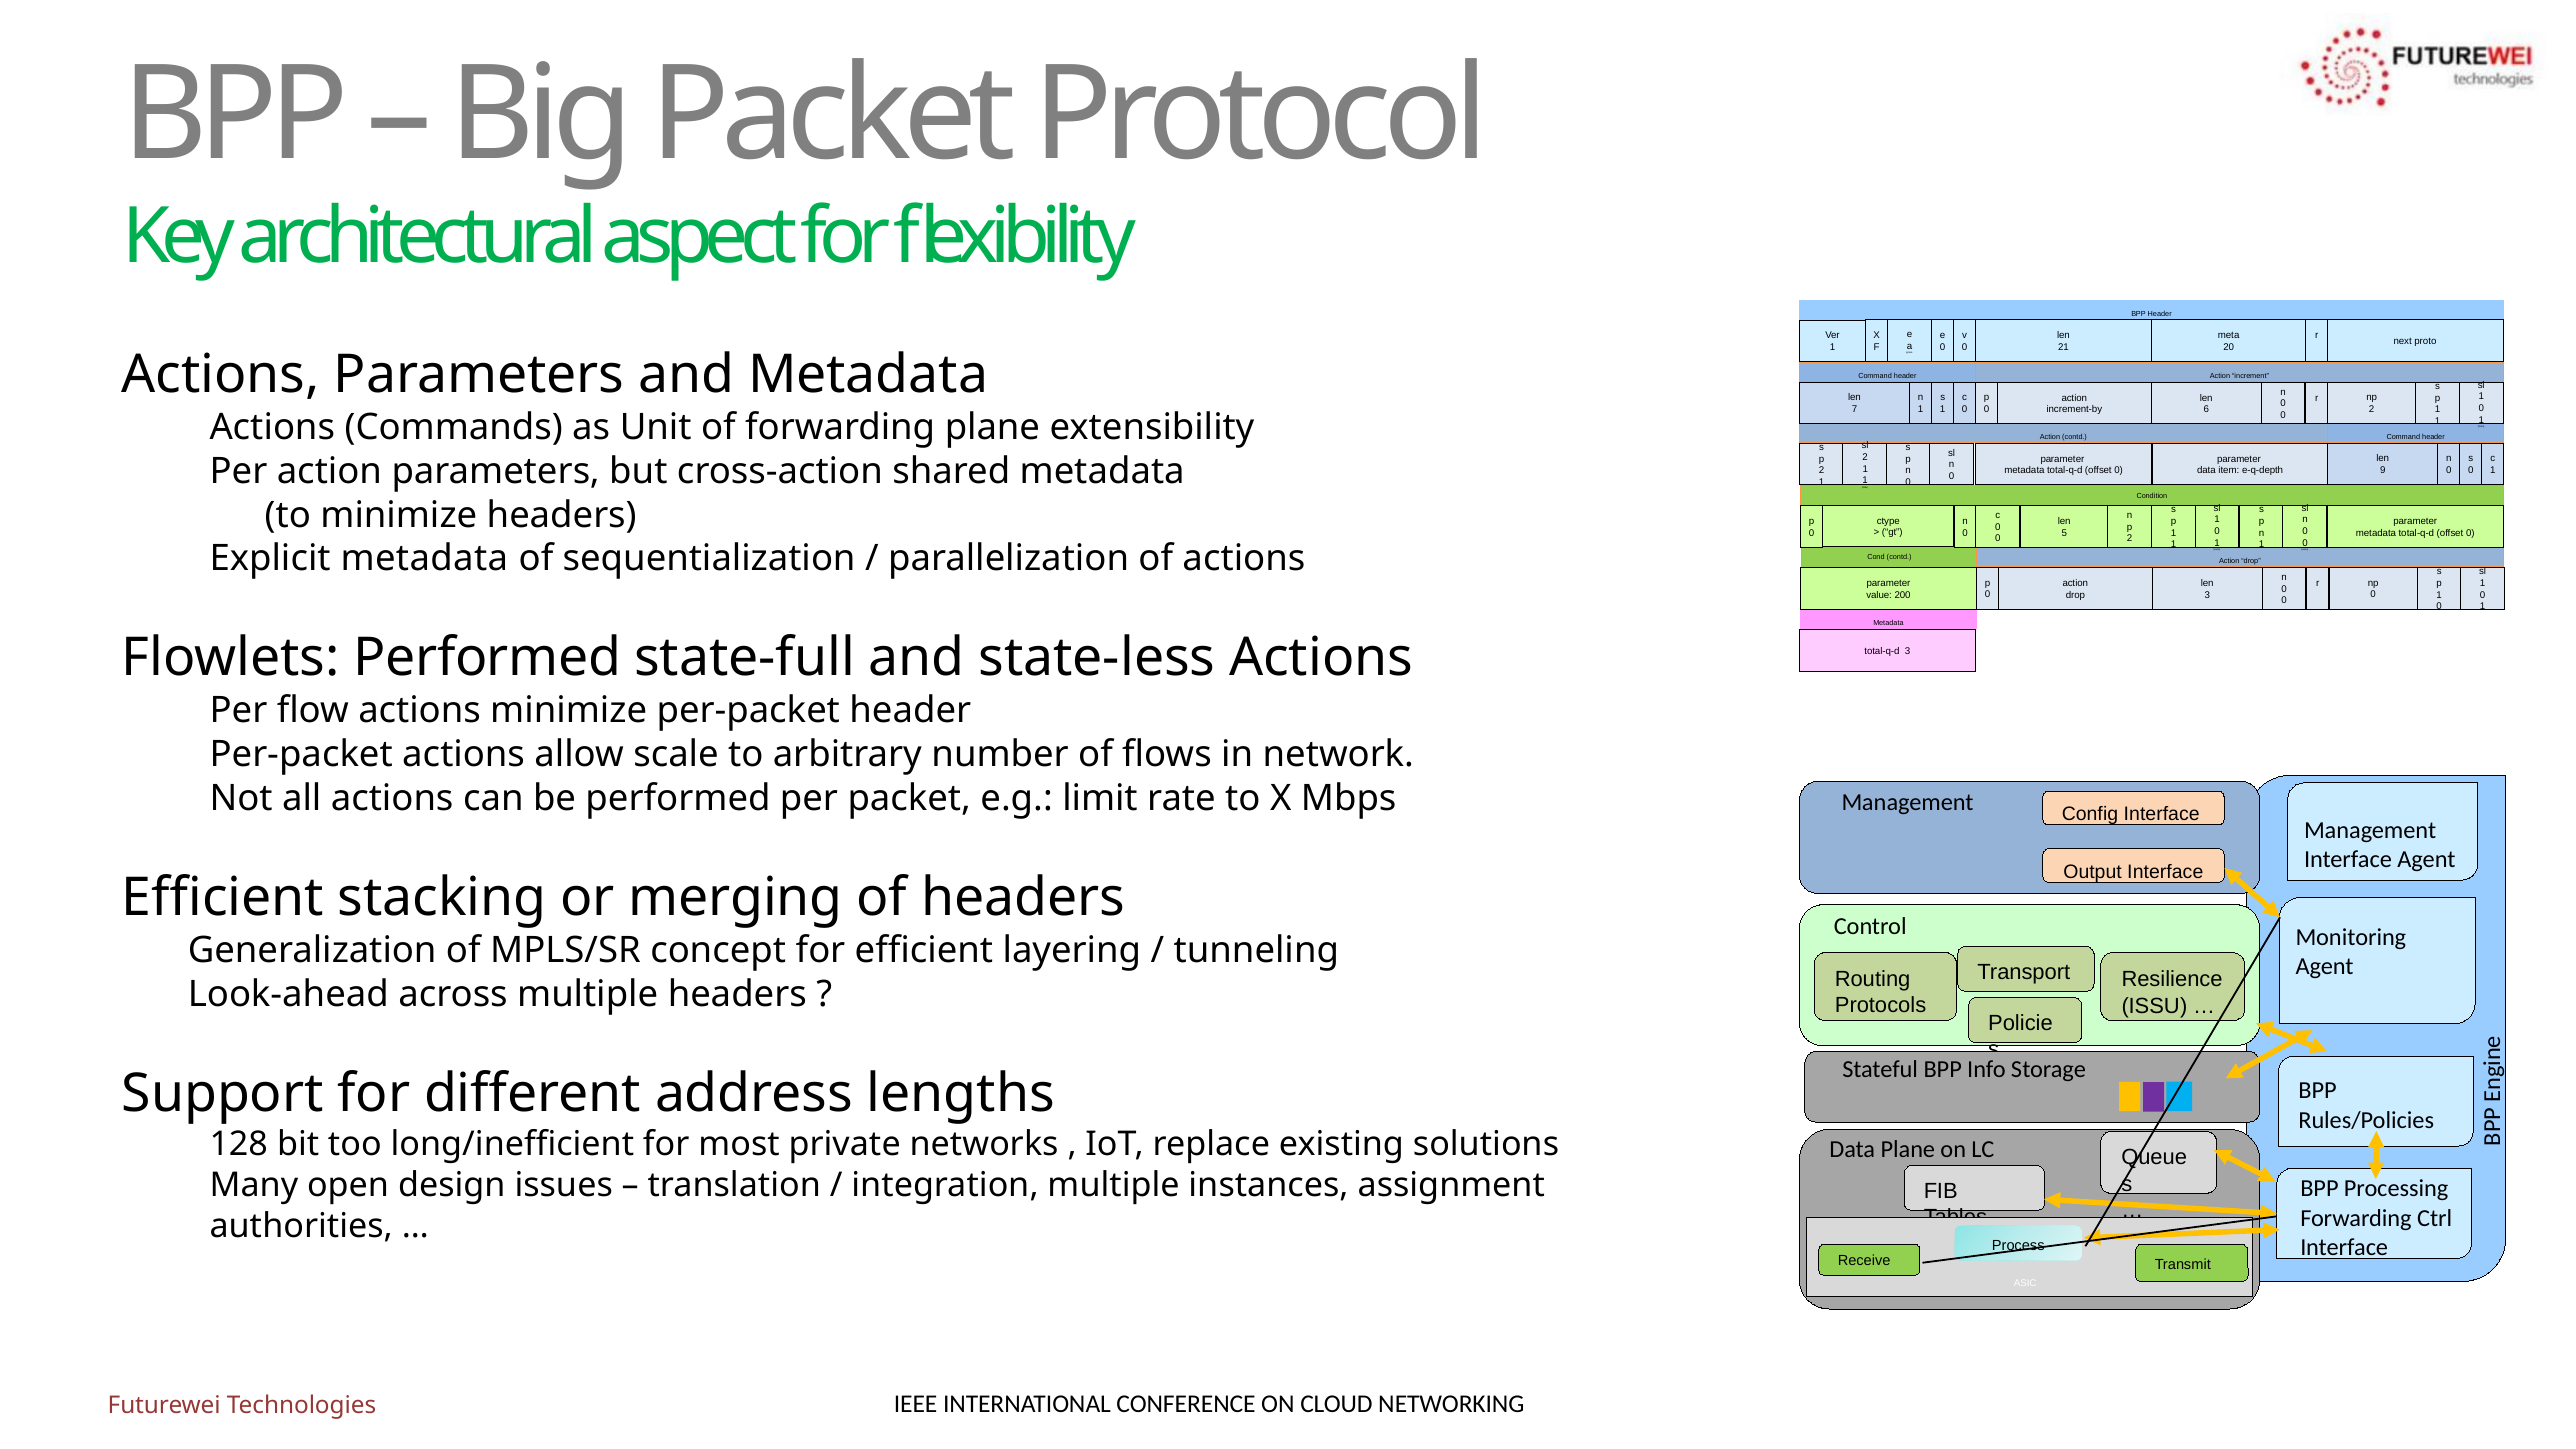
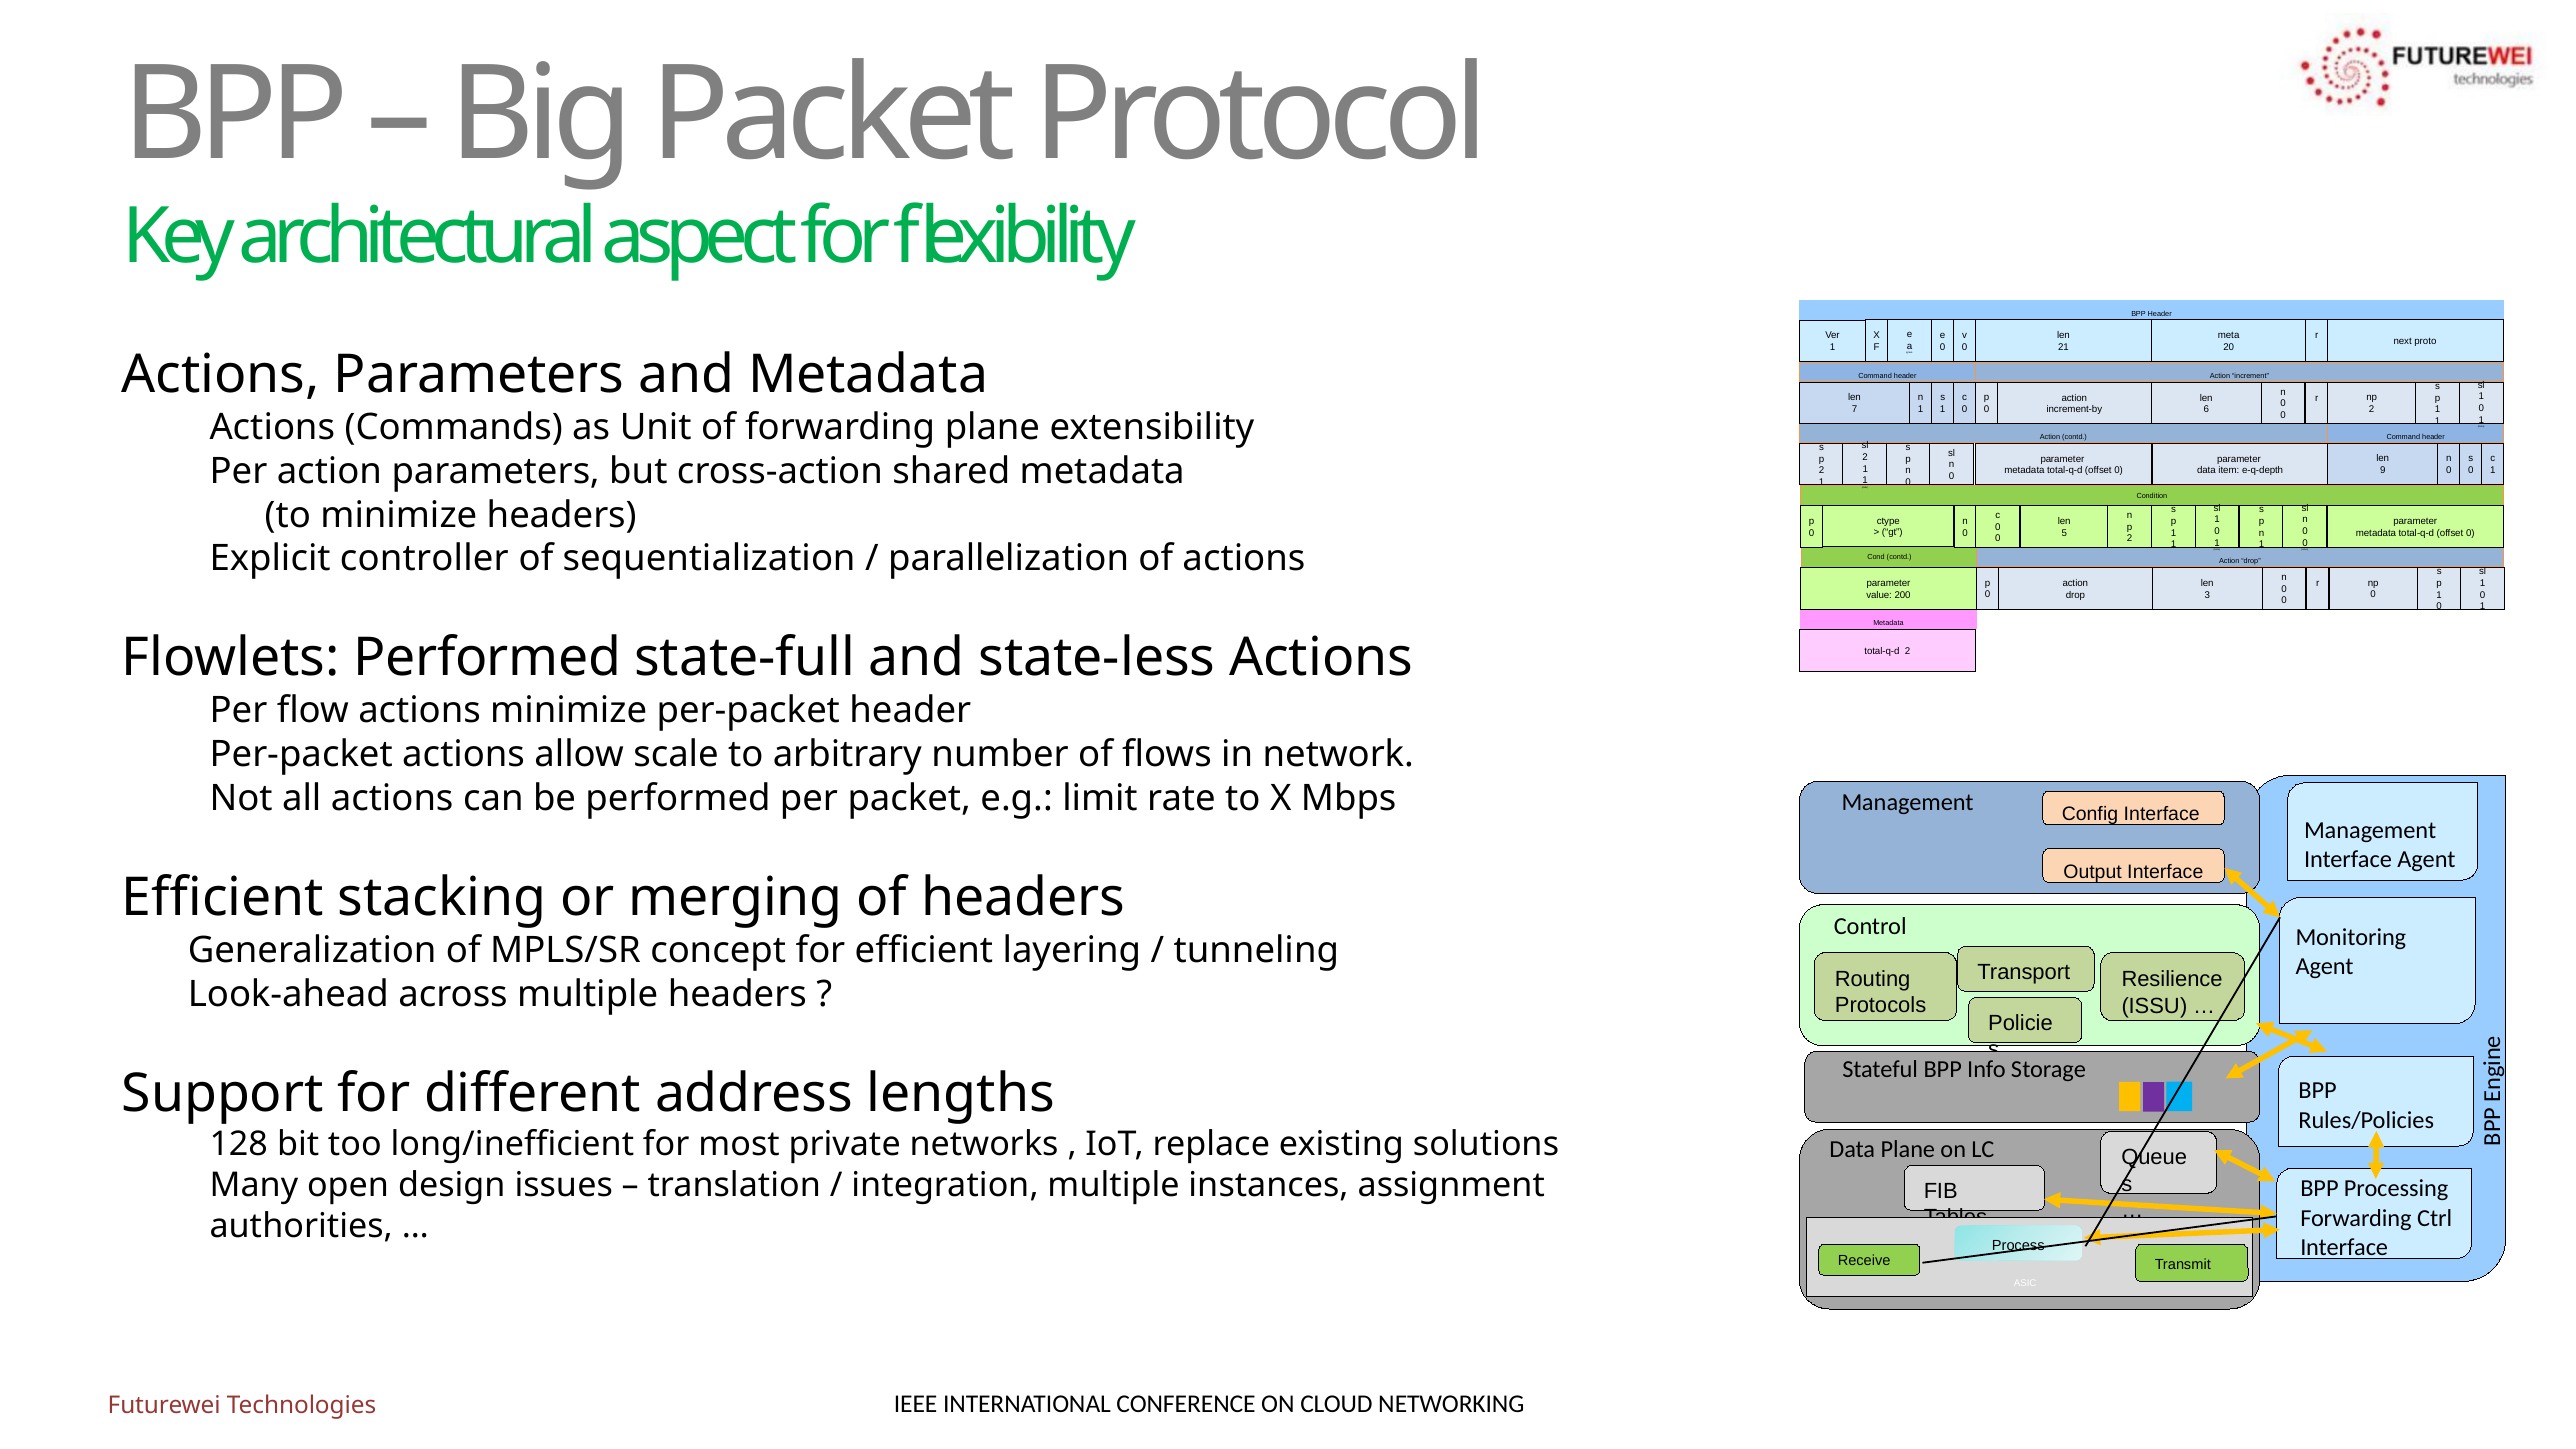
Explicit metadata: metadata -> controller
total-q-d 3: 3 -> 2
